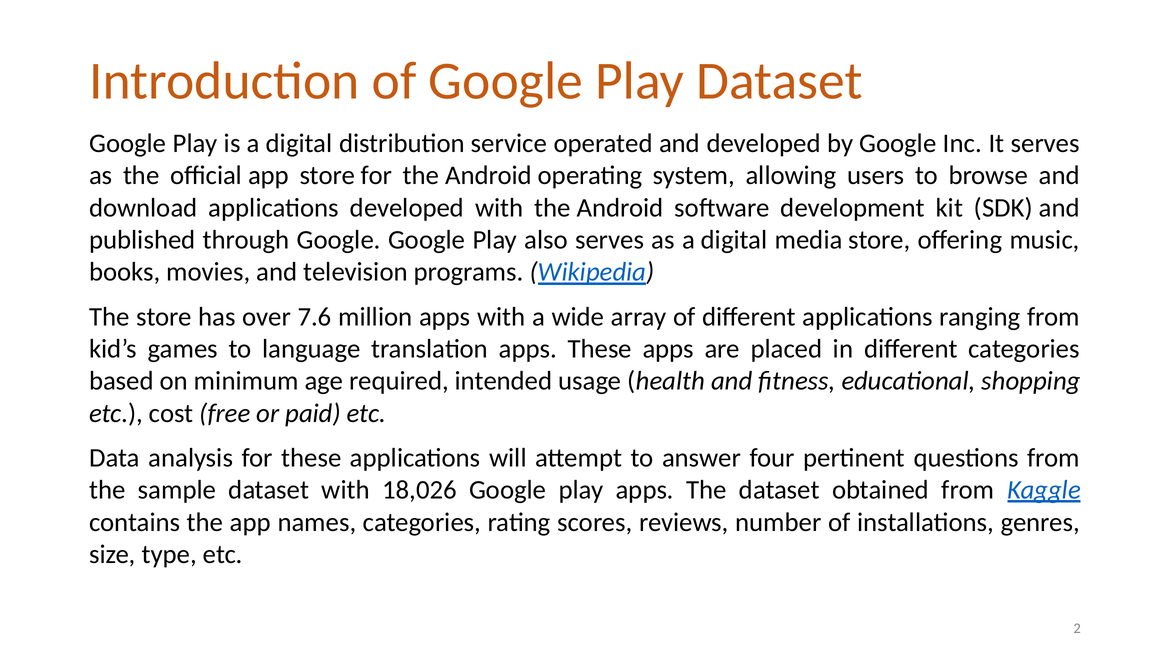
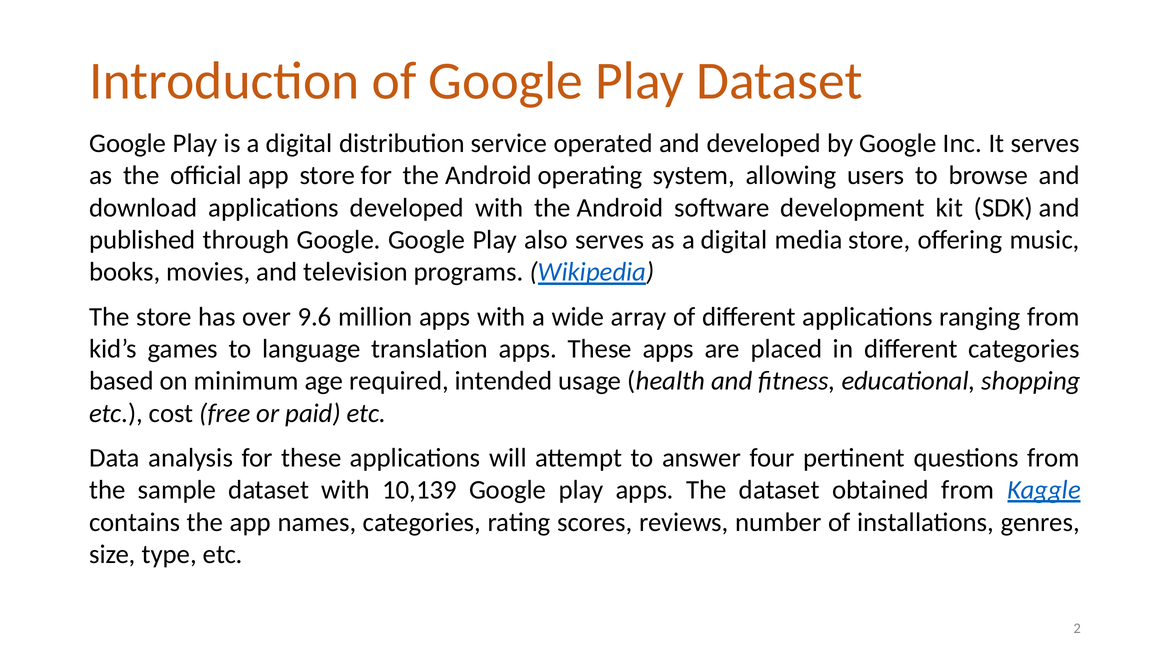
7.6: 7.6 -> 9.6
18,026: 18,026 -> 10,139
